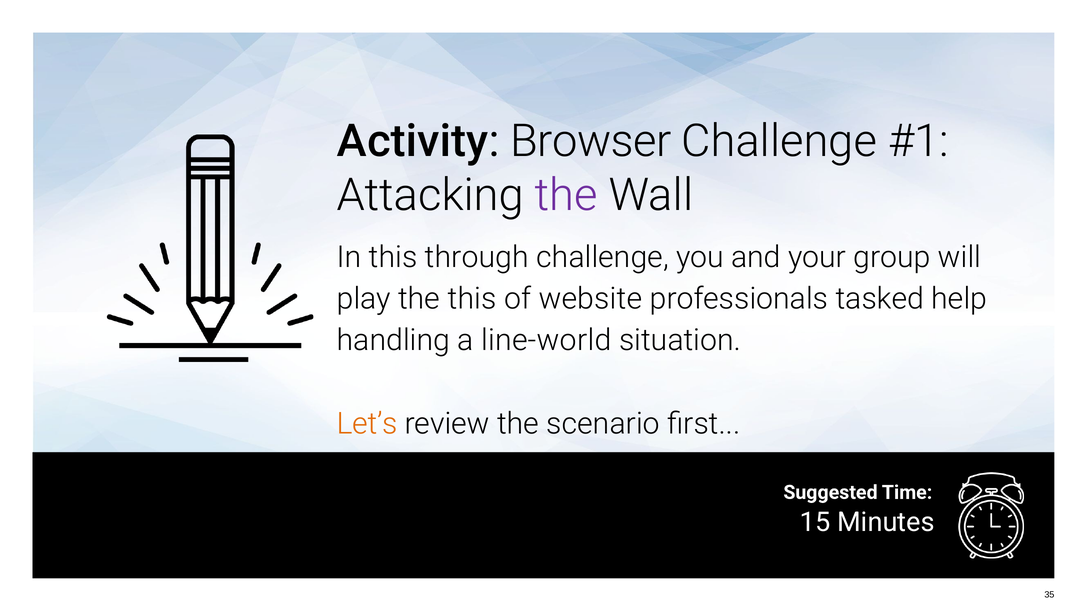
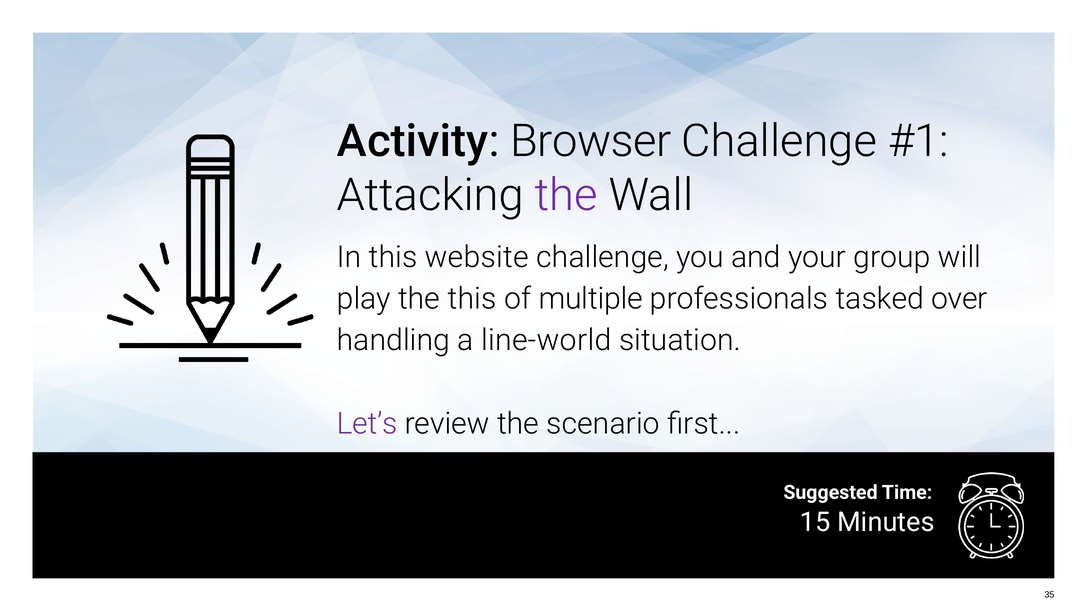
through: through -> website
website: website -> multiple
help: help -> over
Let’s colour: orange -> purple
